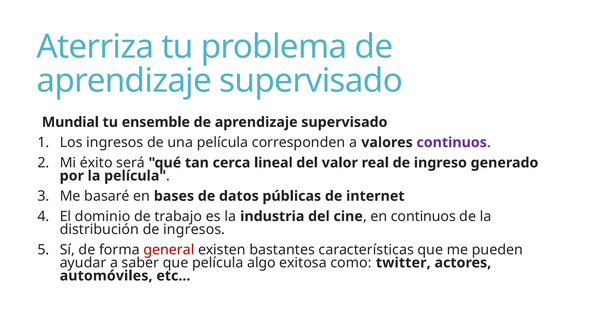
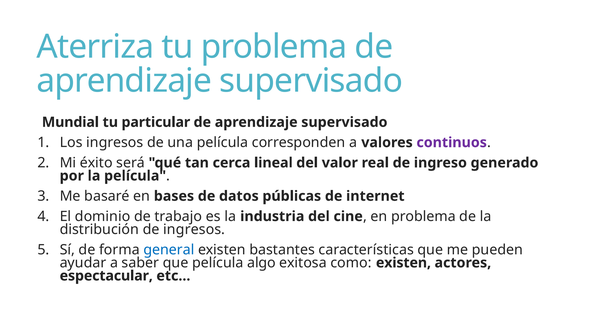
ensemble: ensemble -> particular
en continuos: continuos -> problema
general colour: red -> blue
como twitter: twitter -> existen
automóviles: automóviles -> espectacular
